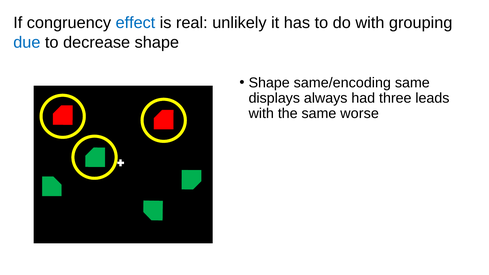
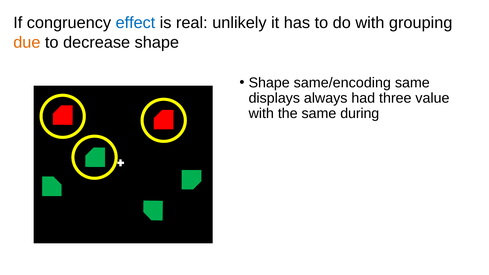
due colour: blue -> orange
leads: leads -> value
worse: worse -> during
